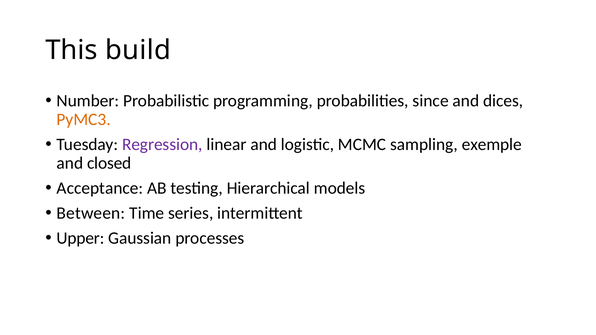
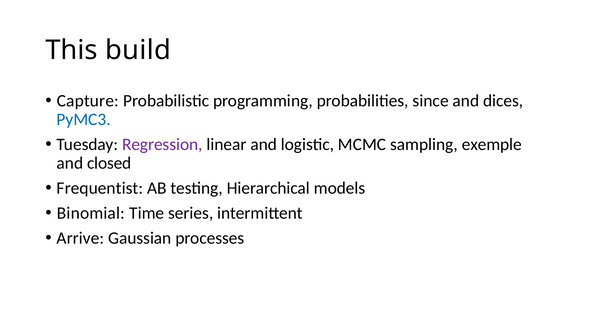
Number: Number -> Capture
PyMC3 colour: orange -> blue
Acceptance: Acceptance -> Frequentist
Between: Between -> Binomial
Upper: Upper -> Arrive
